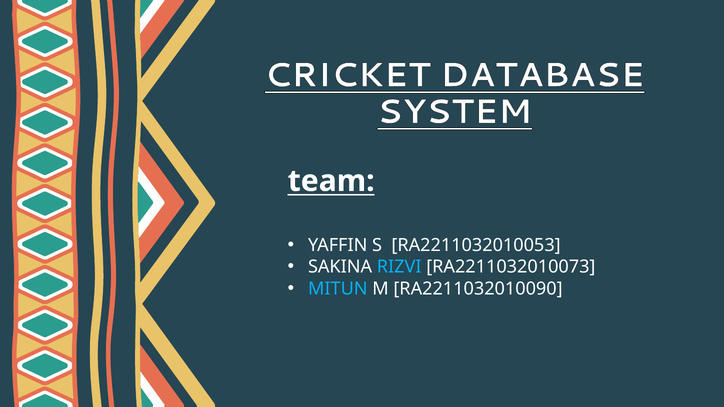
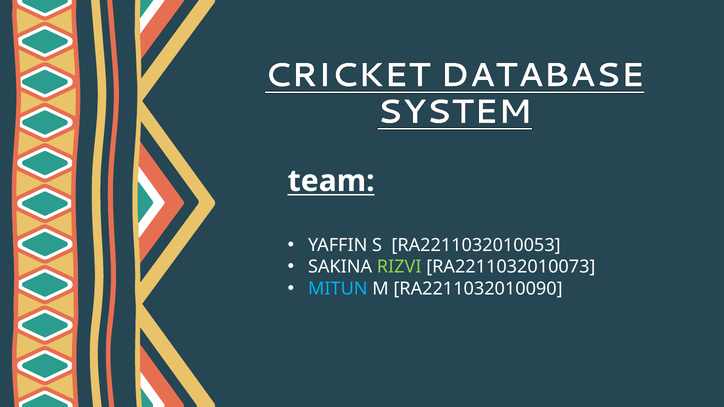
RIZVI colour: light blue -> light green
